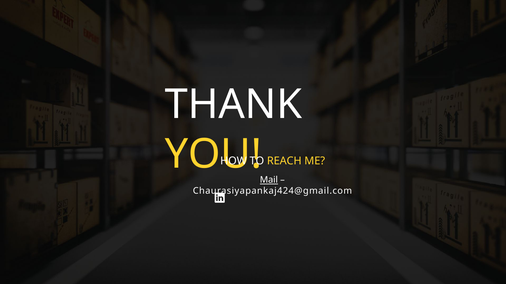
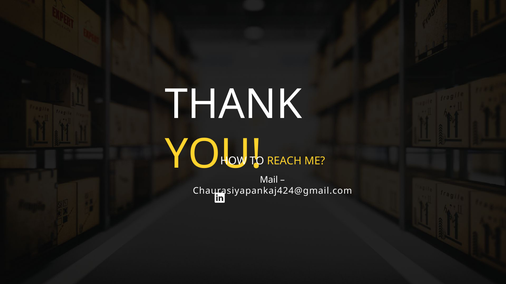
Mail underline: present -> none
